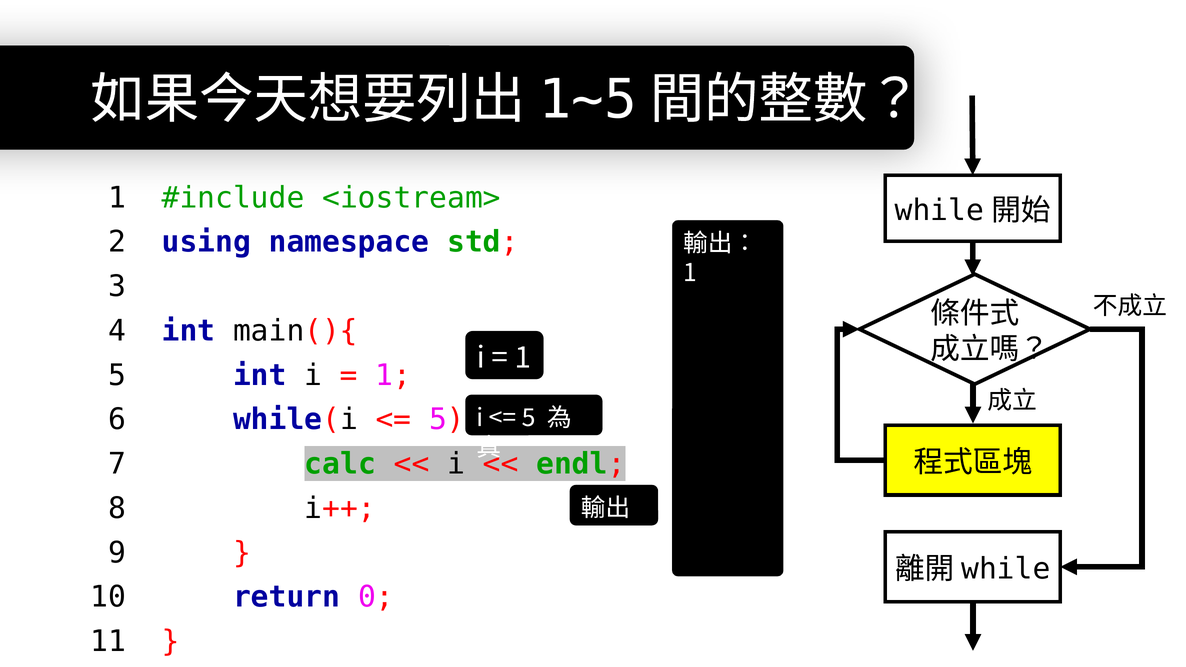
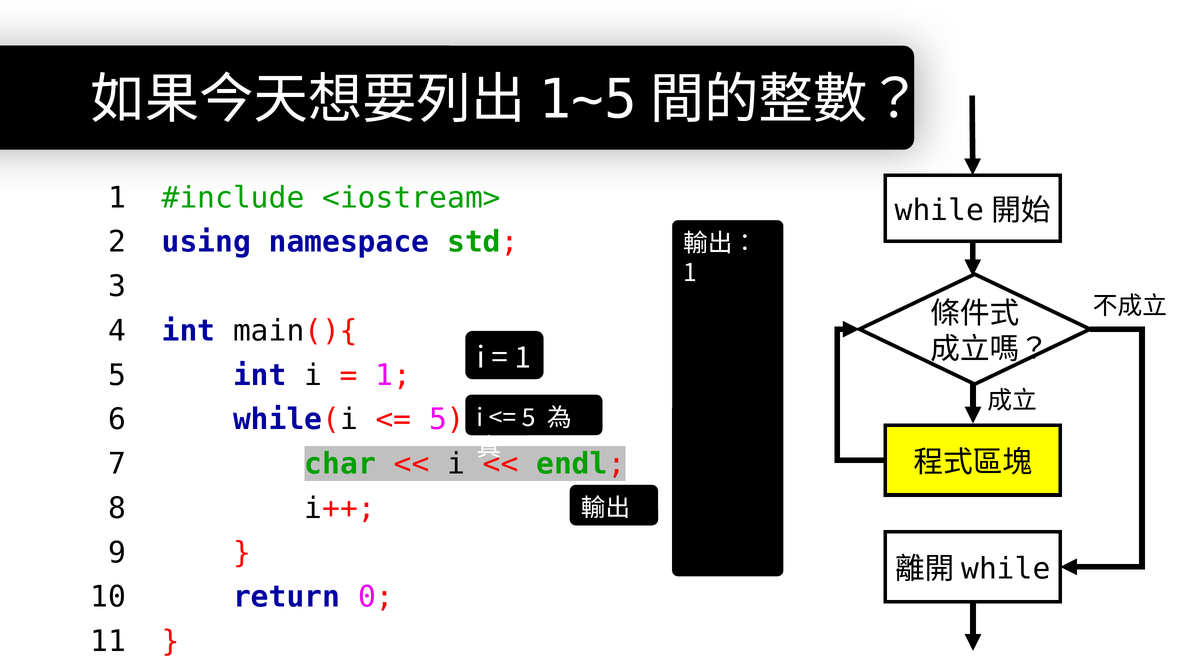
calc: calc -> char
